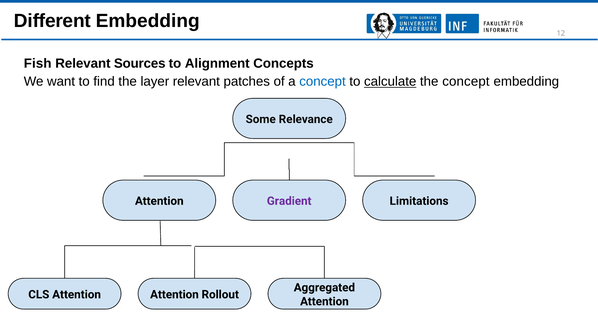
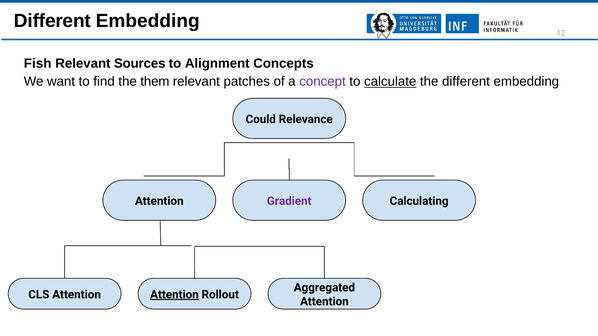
layer: layer -> them
concept at (322, 82) colour: blue -> purple
the concept: concept -> different
Some: Some -> Could
Limitations: Limitations -> Calculating
Attention at (174, 295) underline: none -> present
